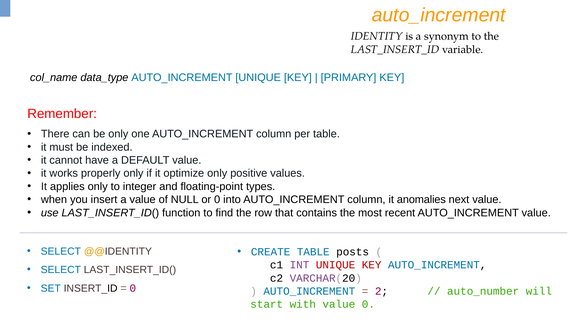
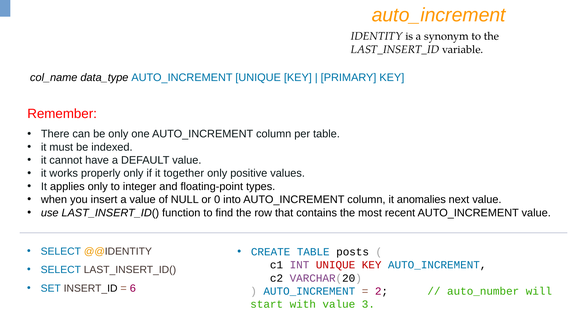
optimize: optimize -> together
0 at (133, 288): 0 -> 6
value 0: 0 -> 3
